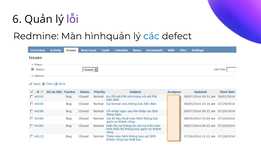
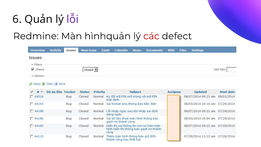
các colour: blue -> red
